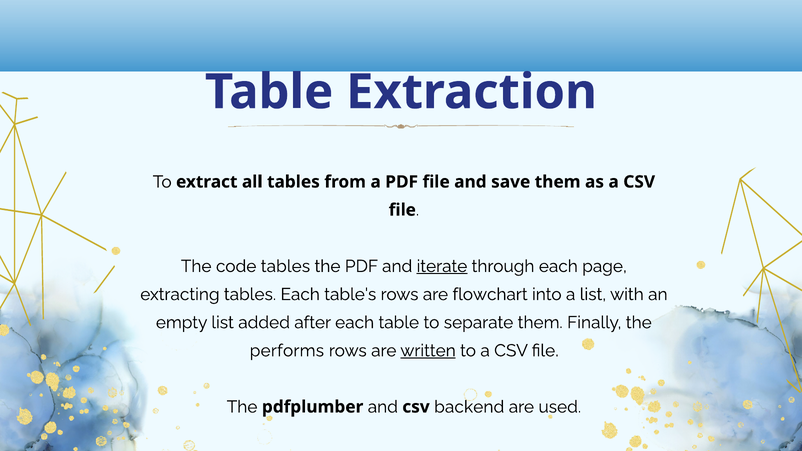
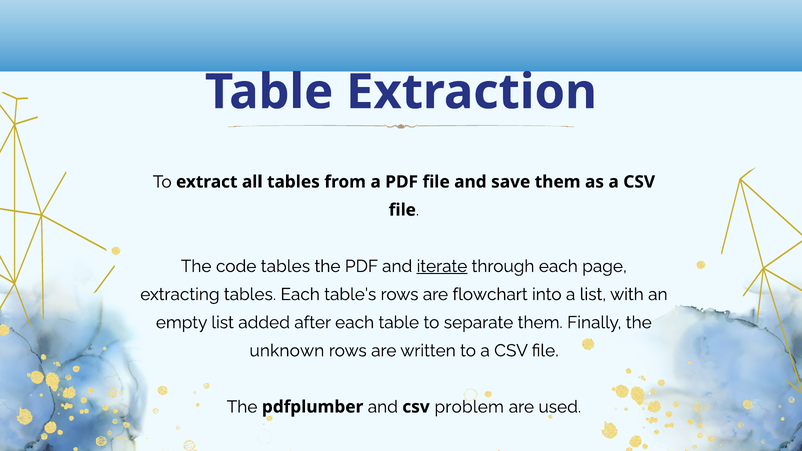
performs: performs -> unknown
written underline: present -> none
backend: backend -> problem
